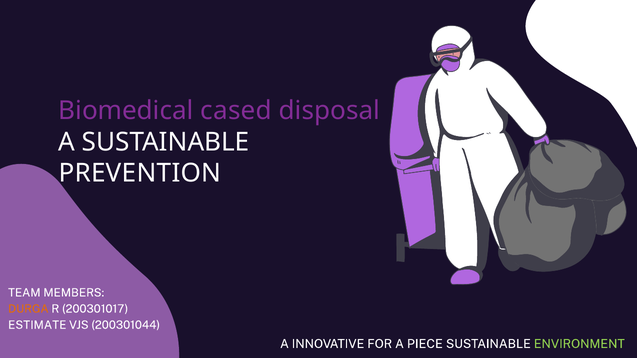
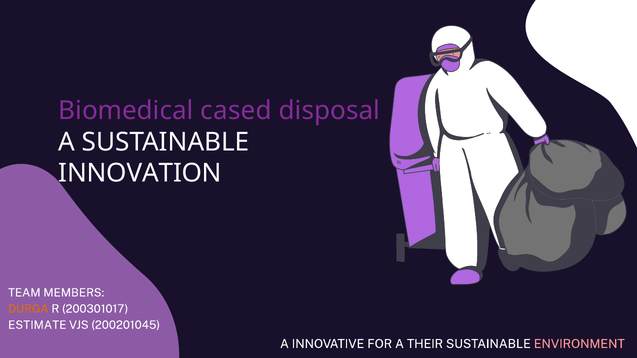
PREVENTION: PREVENTION -> INNOVATION
200301044: 200301044 -> 200201045
PIECE: PIECE -> THEIR
ENVIRONMENT colour: light green -> pink
